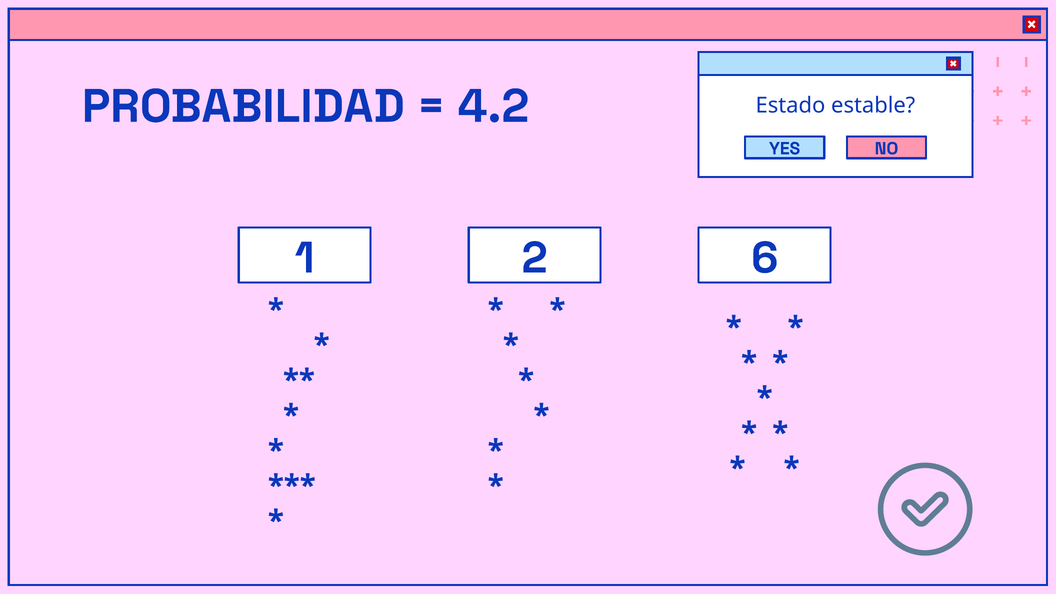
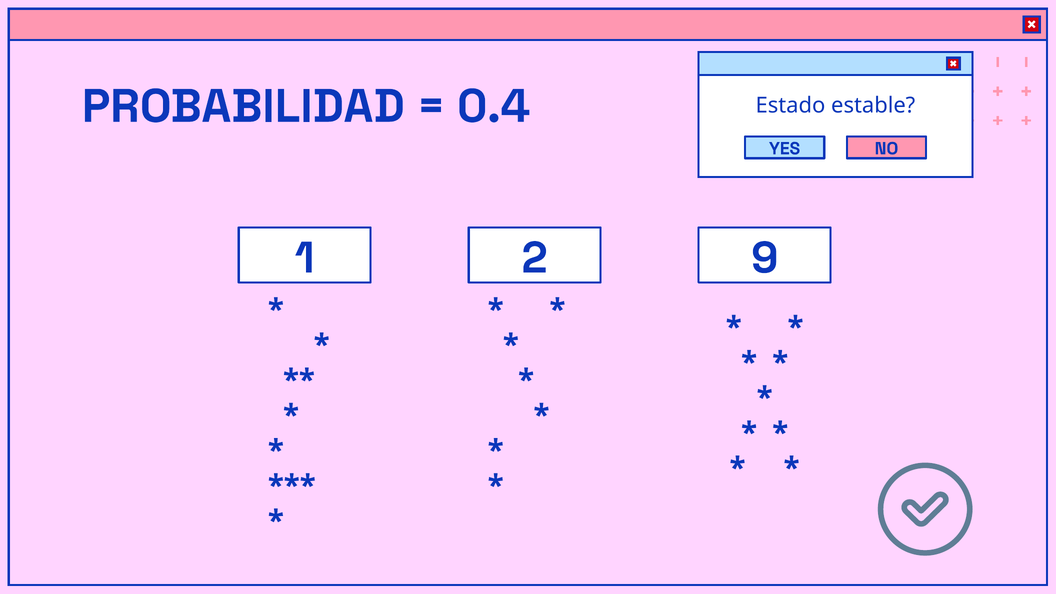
4.2: 4.2 -> 0.4
6: 6 -> 9
